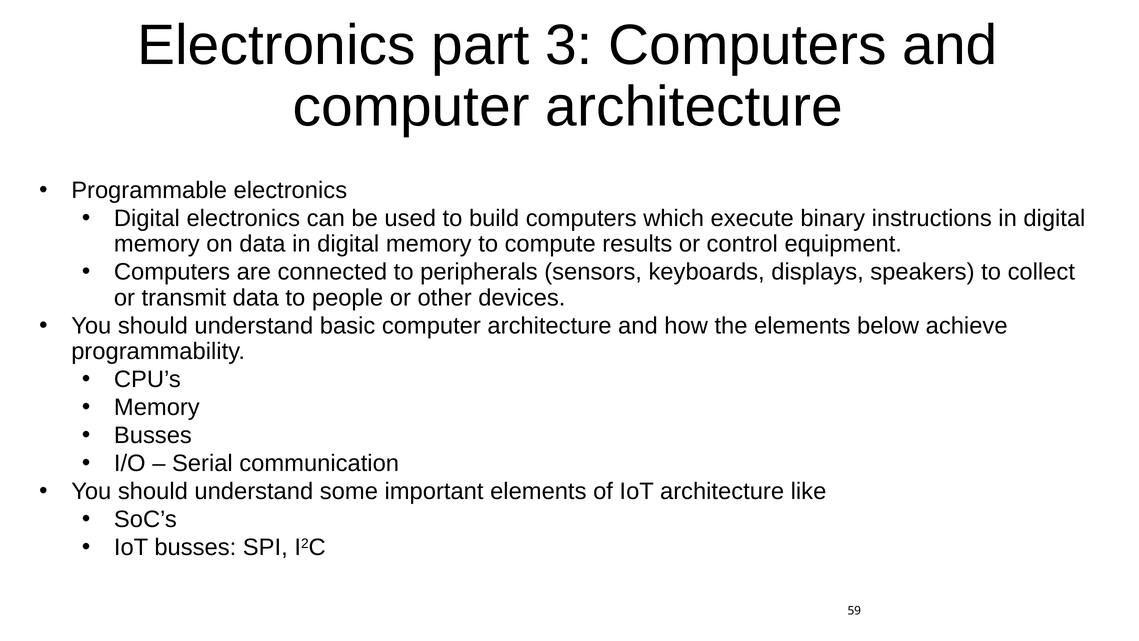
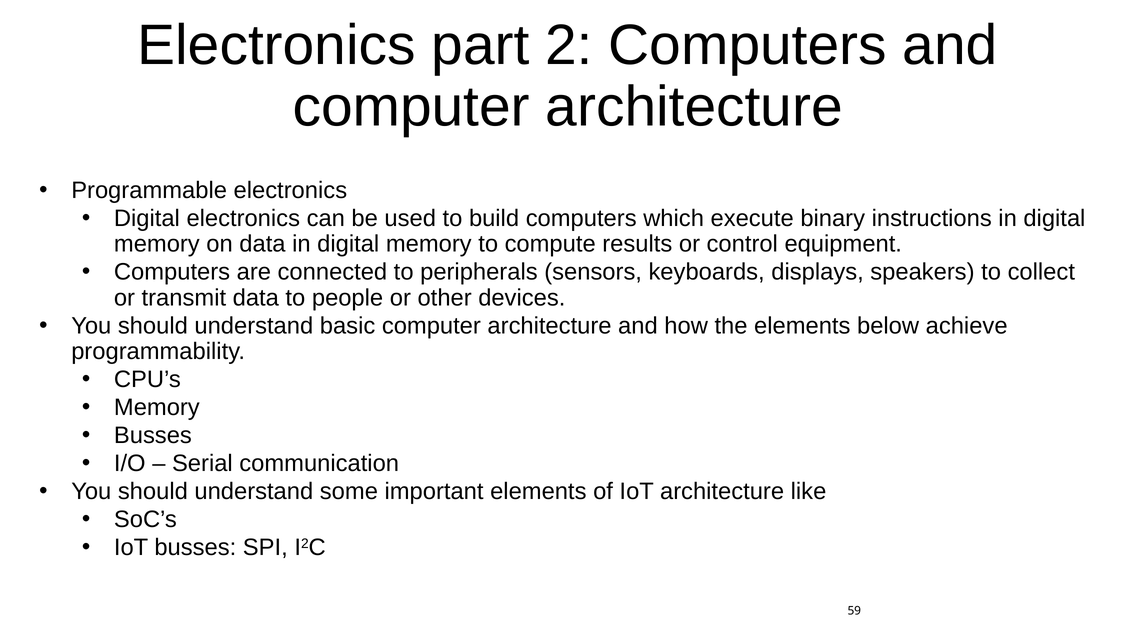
3: 3 -> 2
